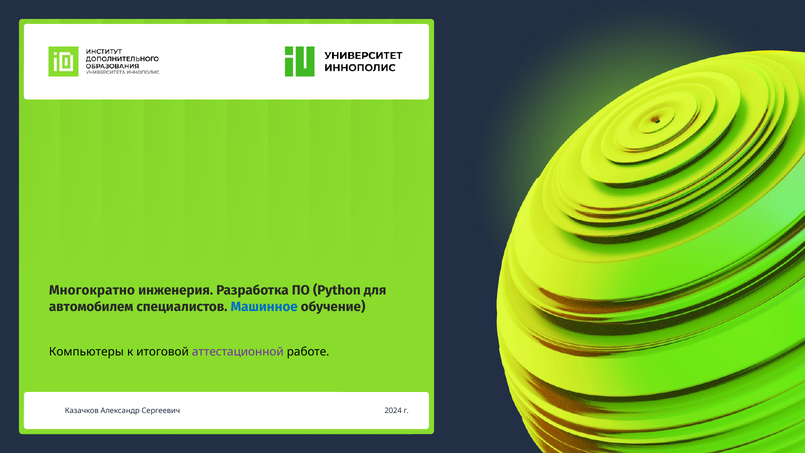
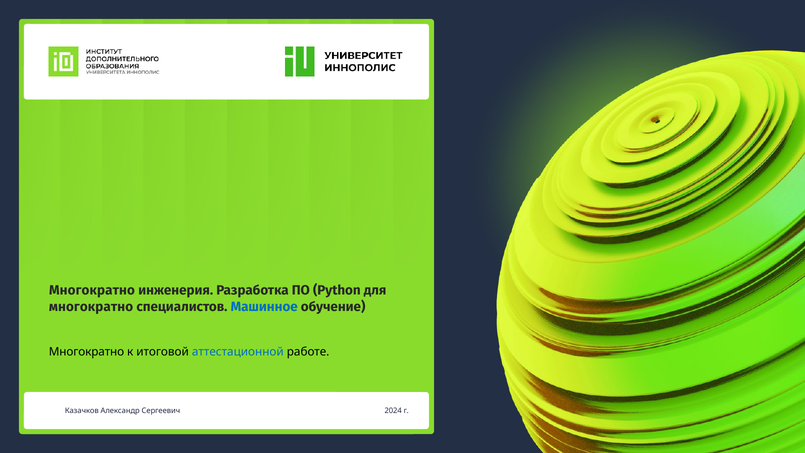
автомобилем at (91, 307): автомобилем -> многократно
Компьютеры at (86, 352): Компьютеры -> Многократно
аттестационной colour: purple -> blue
